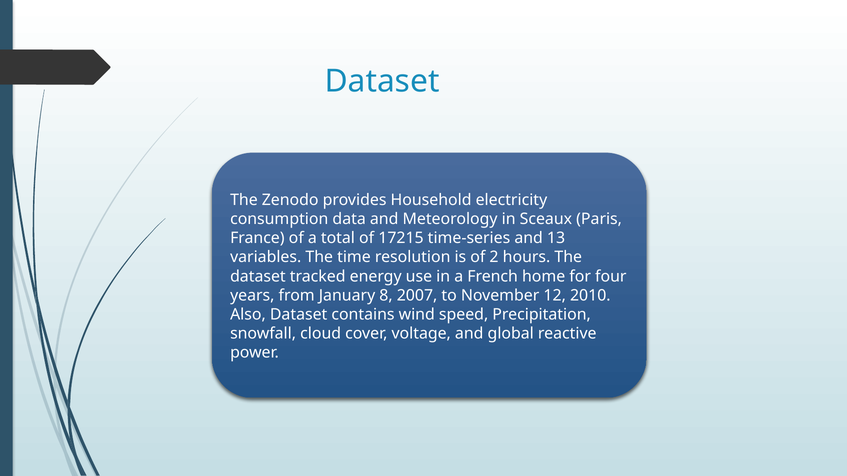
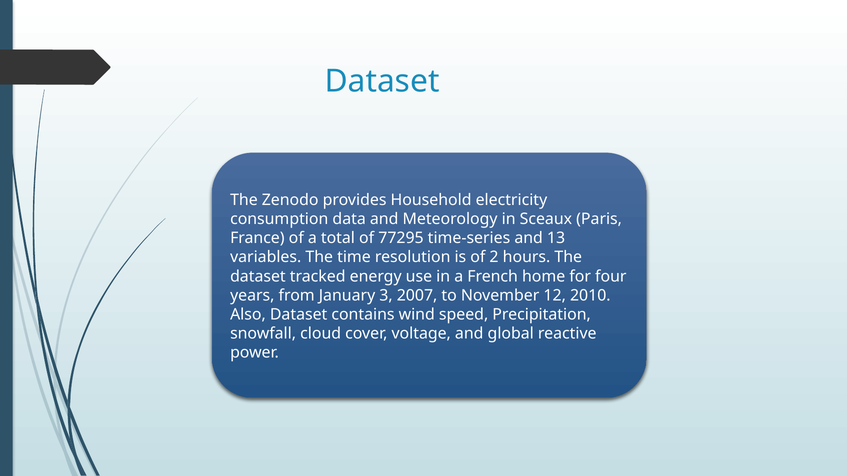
17215: 17215 -> 77295
8: 8 -> 3
